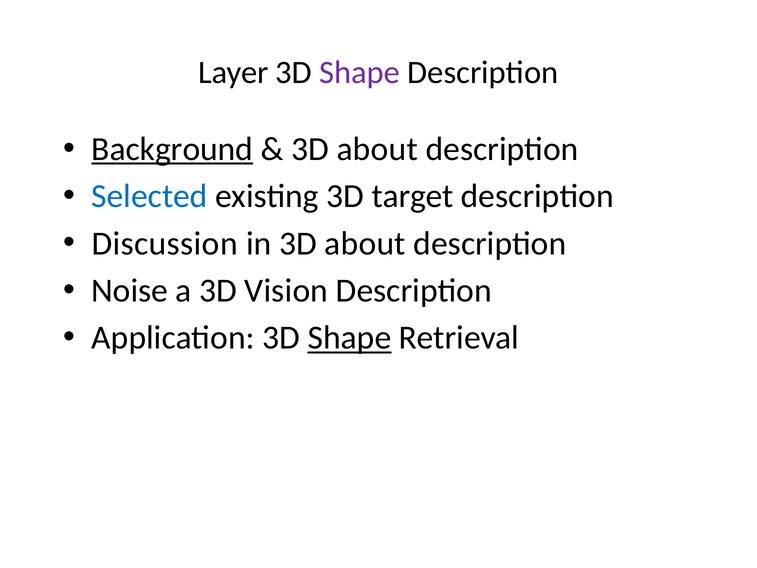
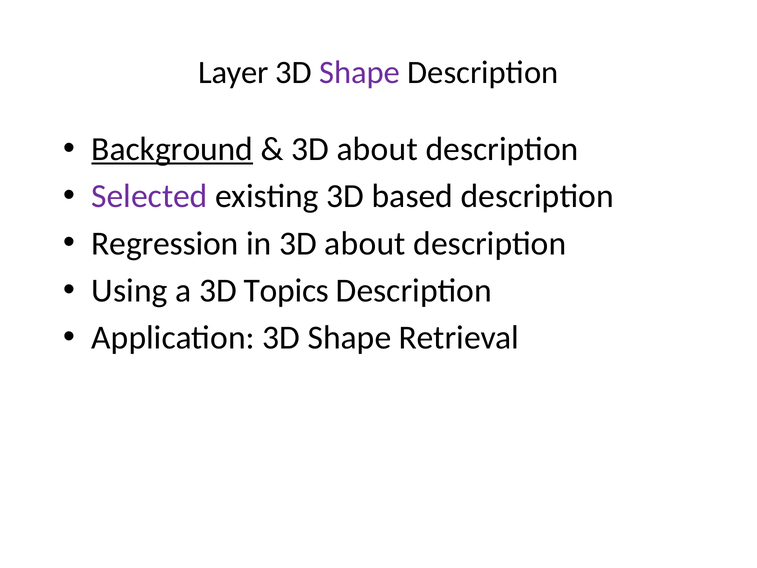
Selected colour: blue -> purple
target: target -> based
Discussion: Discussion -> Regression
Noise: Noise -> Using
Vision: Vision -> Topics
Shape at (350, 338) underline: present -> none
